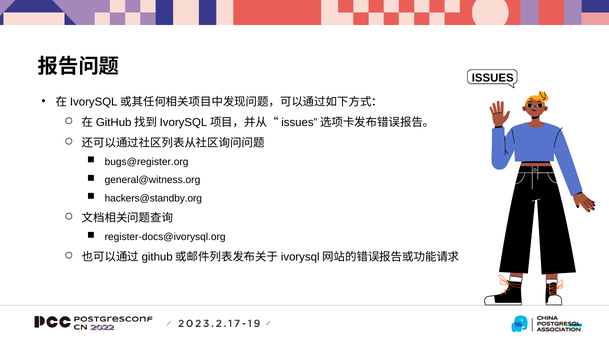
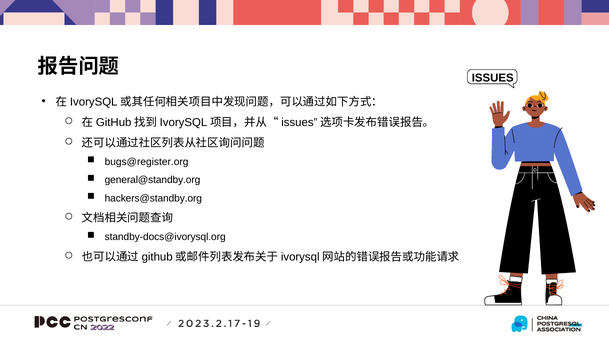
general@witness.org: general@witness.org -> general@standby.org
register-docs@ivorysql.org: register-docs@ivorysql.org -> standby-docs@ivorysql.org
